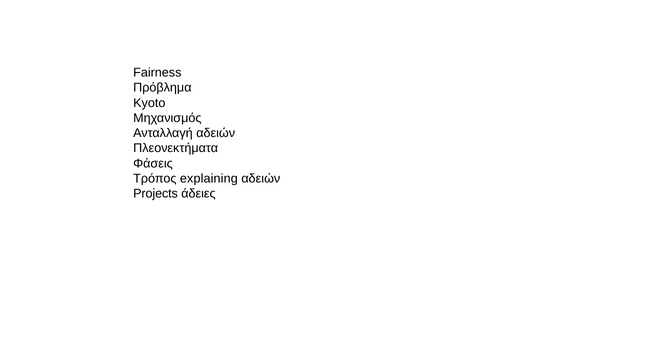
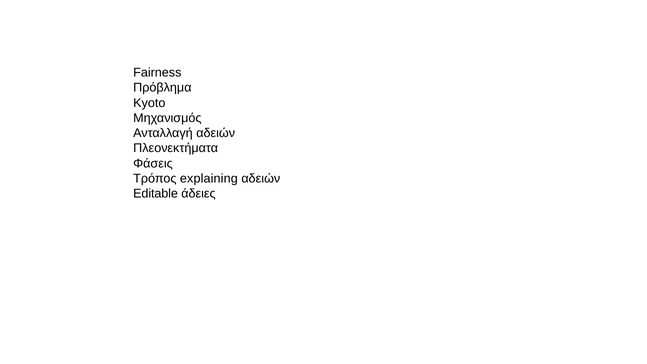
Projects: Projects -> Editable
